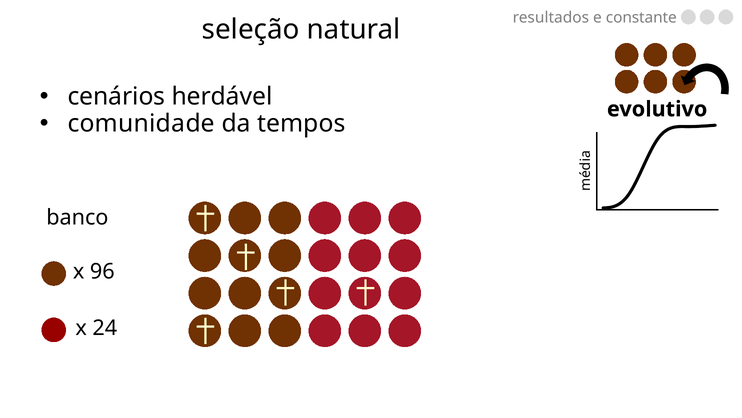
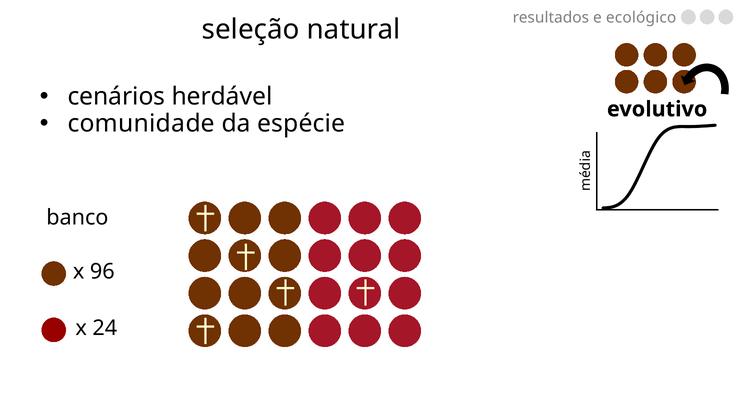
constante: constante -> ecológico
tempos: tempos -> espécie
